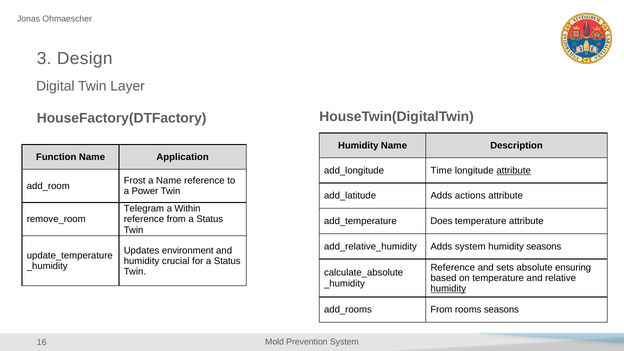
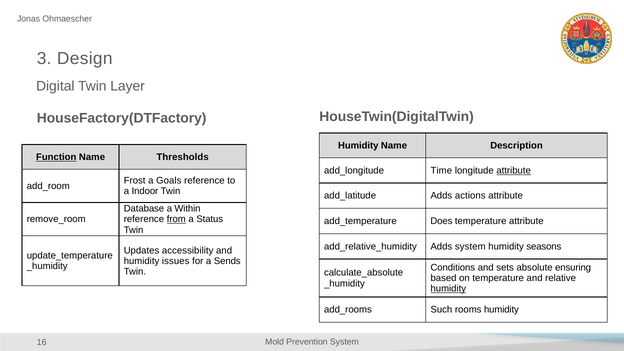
Function underline: none -> present
Application: Application -> Thresholds
a Name: Name -> Goals
Power: Power -> Indoor
Telegram: Telegram -> Database
from at (176, 219) underline: none -> present
environment: environment -> accessibility
crucial: crucial -> issues
for a Status: Status -> Sends
Reference at (453, 267): Reference -> Conditions
From at (441, 310): From -> Such
rooms seasons: seasons -> humidity
